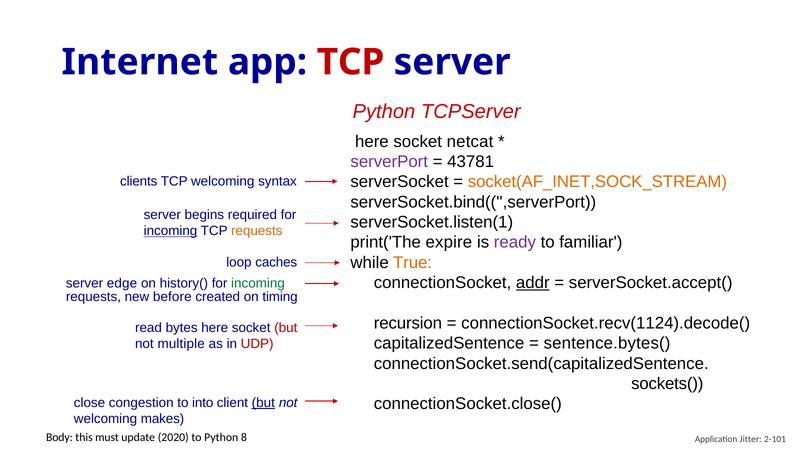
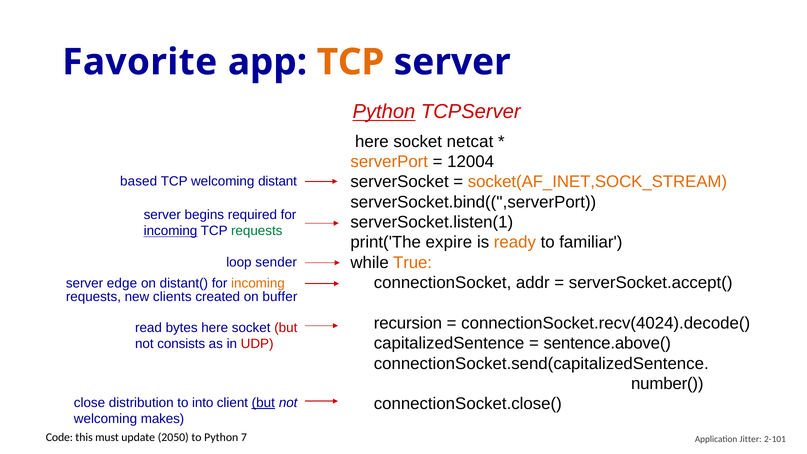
Internet: Internet -> Favorite
TCP at (351, 62) colour: red -> orange
Python at (384, 112) underline: none -> present
serverPort colour: purple -> orange
43781: 43781 -> 12004
clients: clients -> based
syntax: syntax -> distant
requests at (257, 231) colour: orange -> green
ready colour: purple -> orange
caches: caches -> sender
addr underline: present -> none
history(: history( -> distant(
incoming at (258, 283) colour: green -> orange
before: before -> clients
timing: timing -> buffer
connectionSocket.recv(1124).decode(: connectionSocket.recv(1124).decode( -> connectionSocket.recv(4024).decode(
sentence.bytes(: sentence.bytes( -> sentence.above(
multiple: multiple -> consists
sockets(: sockets( -> number(
congestion: congestion -> distribution
Body: Body -> Code
2020: 2020 -> 2050
8: 8 -> 7
